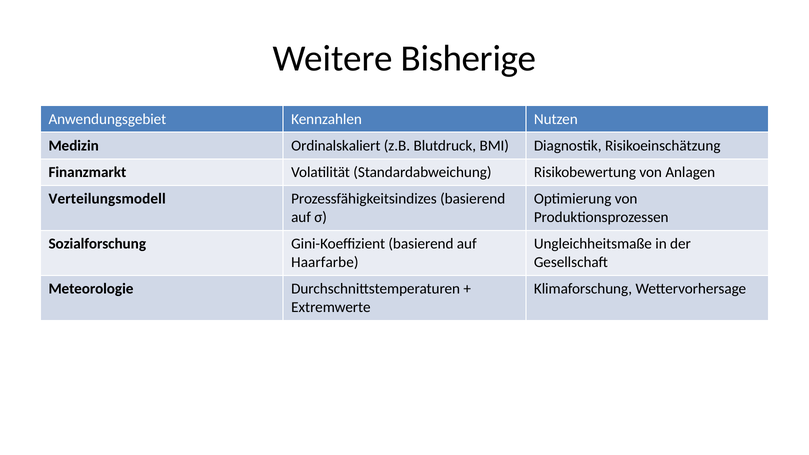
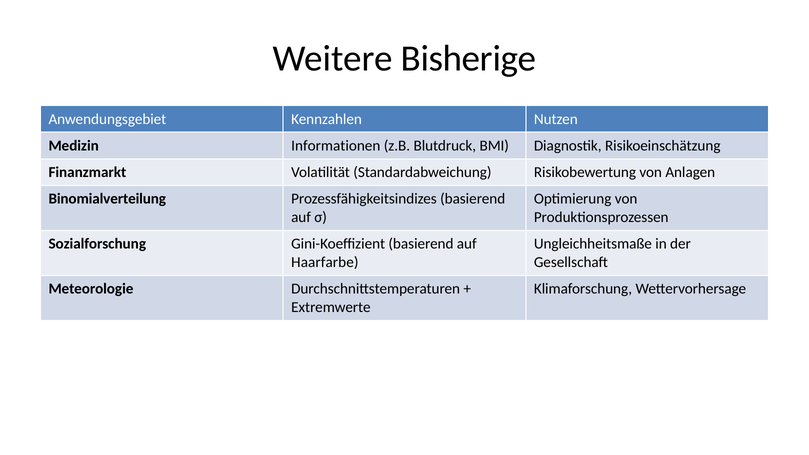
Ordinalskaliert: Ordinalskaliert -> Informationen
Verteilungsmodell: Verteilungsmodell -> Binomialverteilung
